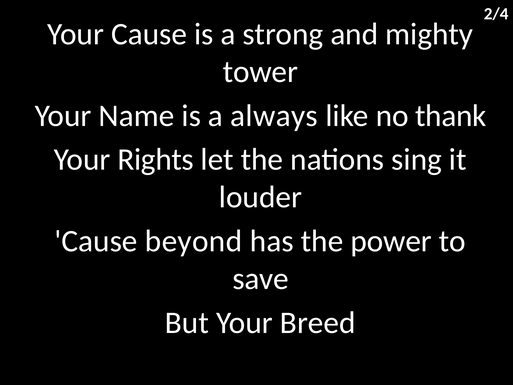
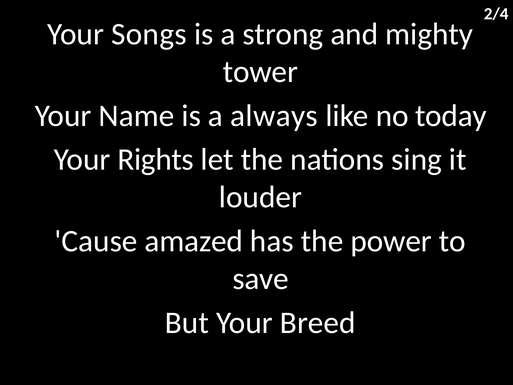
Your Cause: Cause -> Songs
thank: thank -> today
beyond: beyond -> amazed
